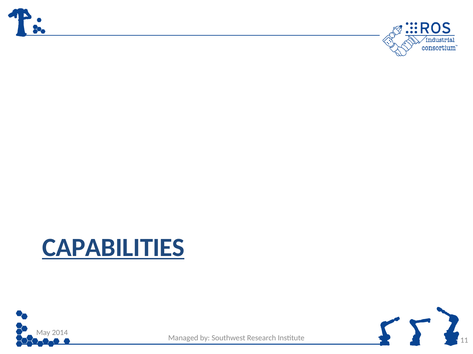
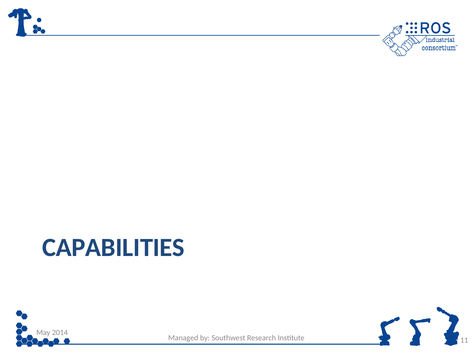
CAPABILITIES underline: present -> none
